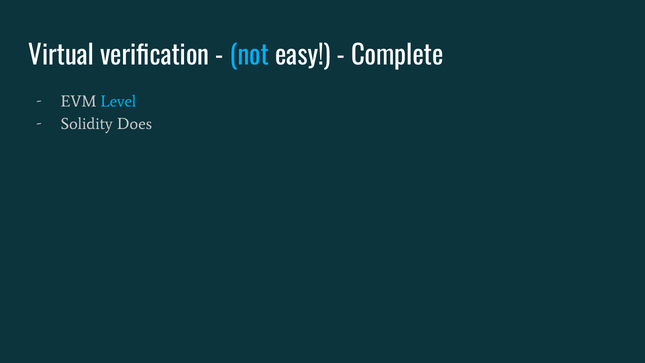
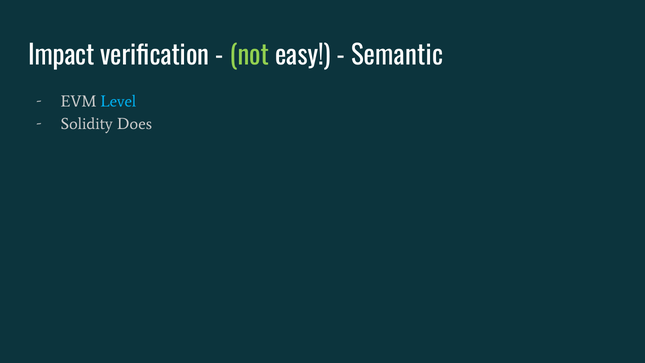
Virtual: Virtual -> Impact
not colour: light blue -> light green
Complete: Complete -> Semantic
